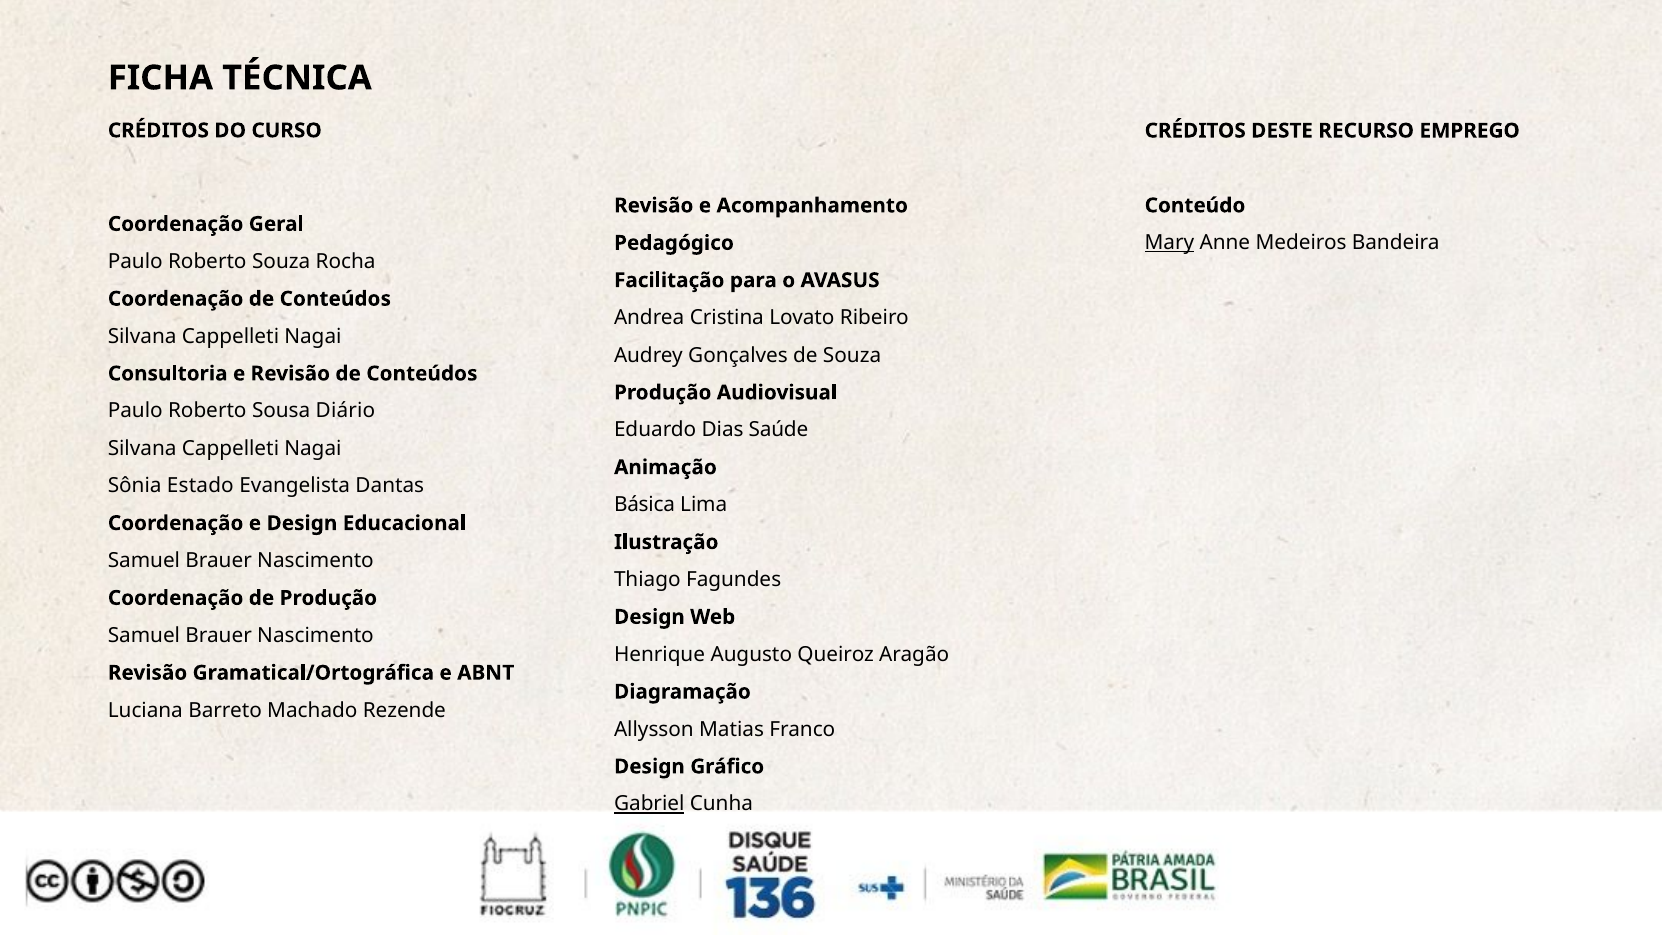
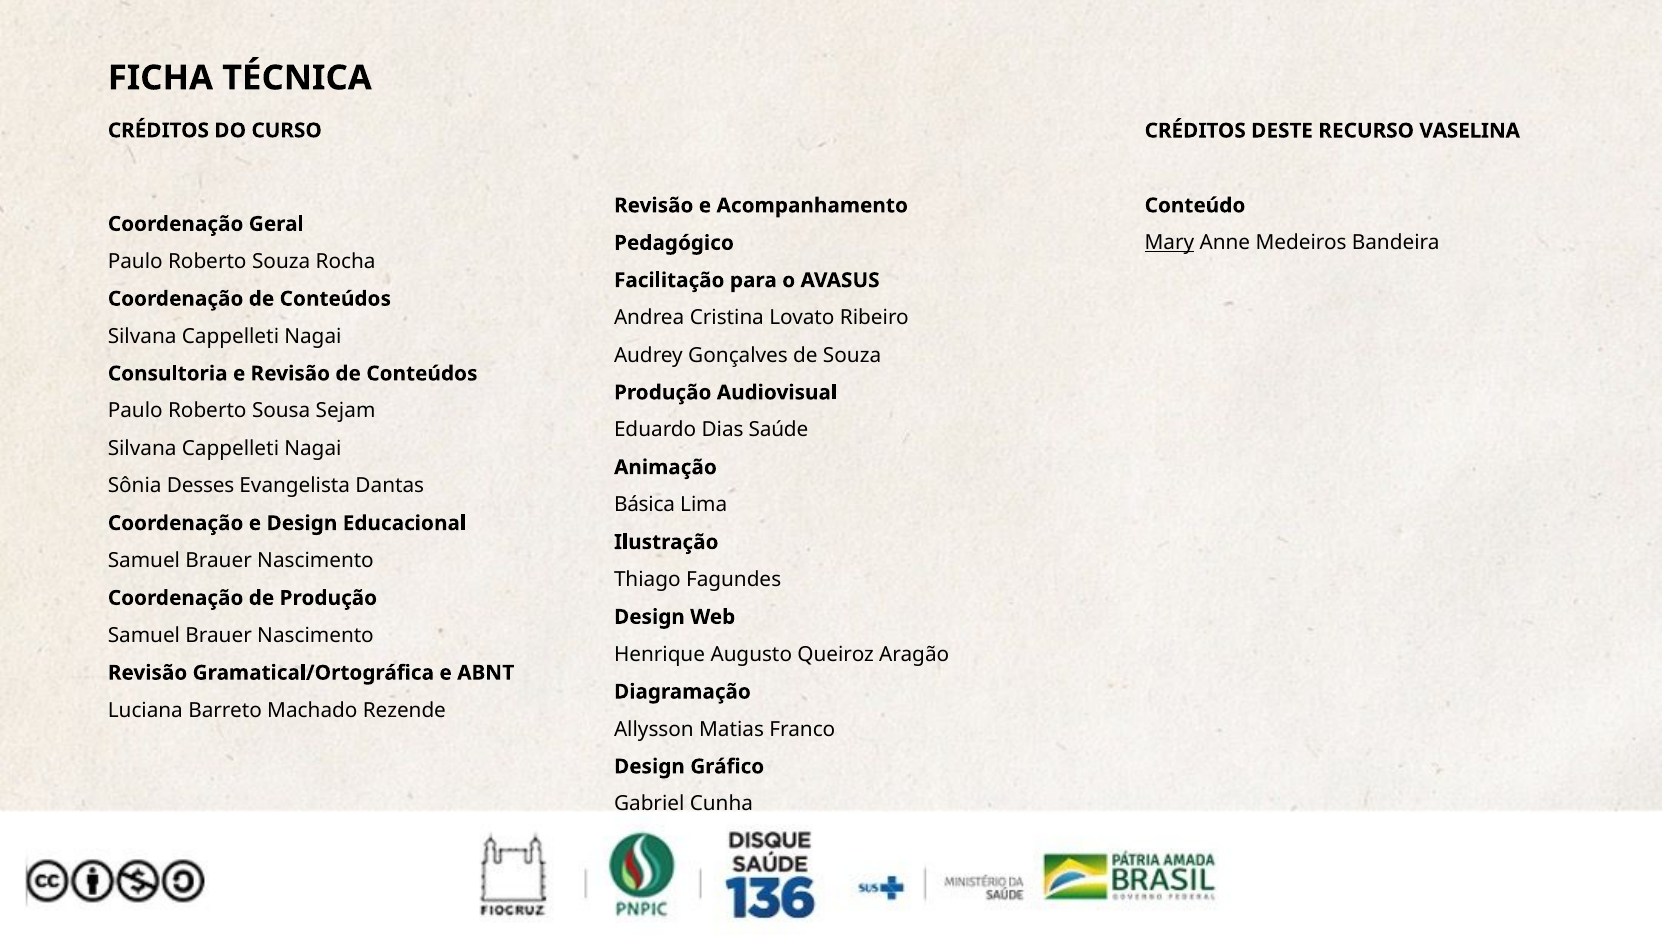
EMPREGO: EMPREGO -> VASELINA
Diário: Diário -> Sejam
Estado: Estado -> Desses
Gabriel underline: present -> none
